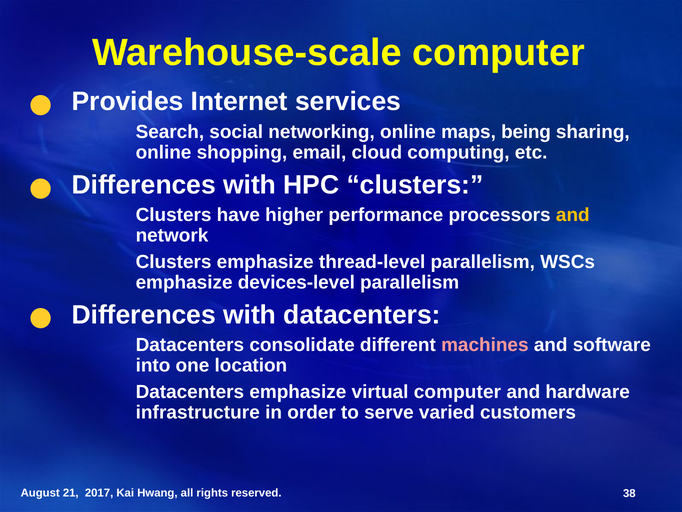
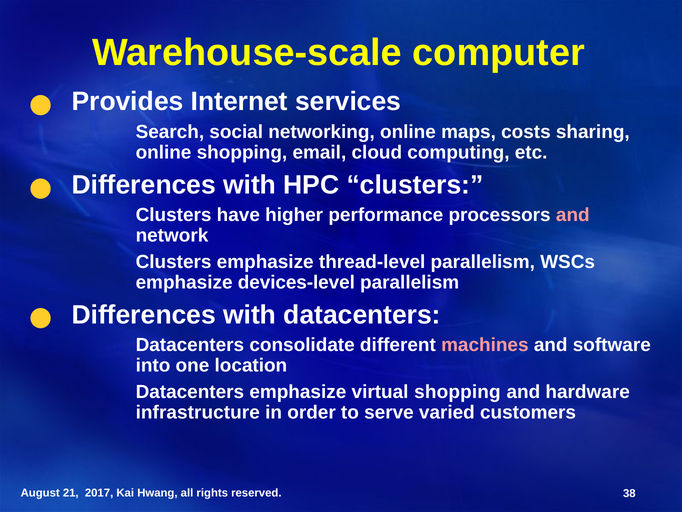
being: being -> costs
and at (573, 215) colour: yellow -> pink
virtual computer: computer -> shopping
